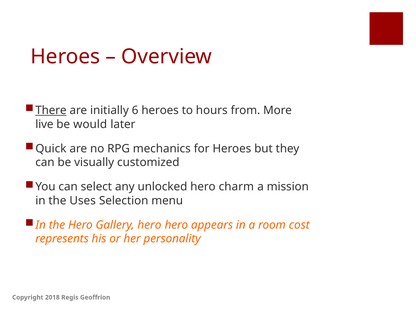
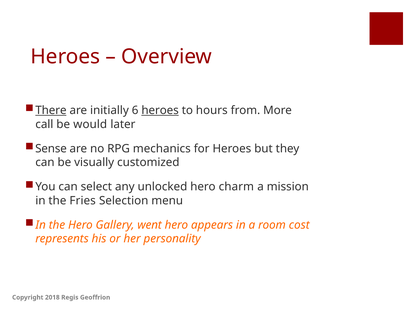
heroes at (160, 110) underline: none -> present
live: live -> call
Quick: Quick -> Sense
Uses: Uses -> Fries
Gallery hero: hero -> went
